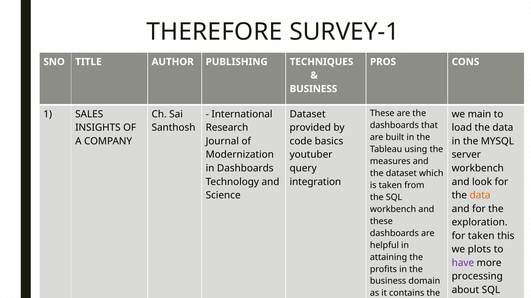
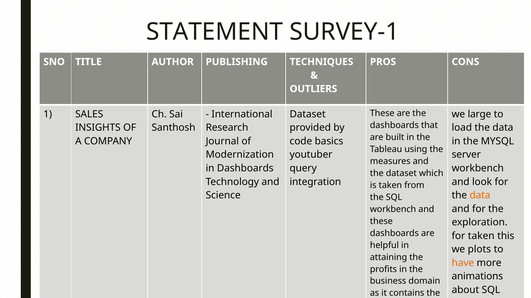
THEREFORE: THEREFORE -> STATEMENT
BUSINESS at (313, 89): BUSINESS -> OUTLIERS
main: main -> large
have colour: purple -> orange
processing: processing -> animations
